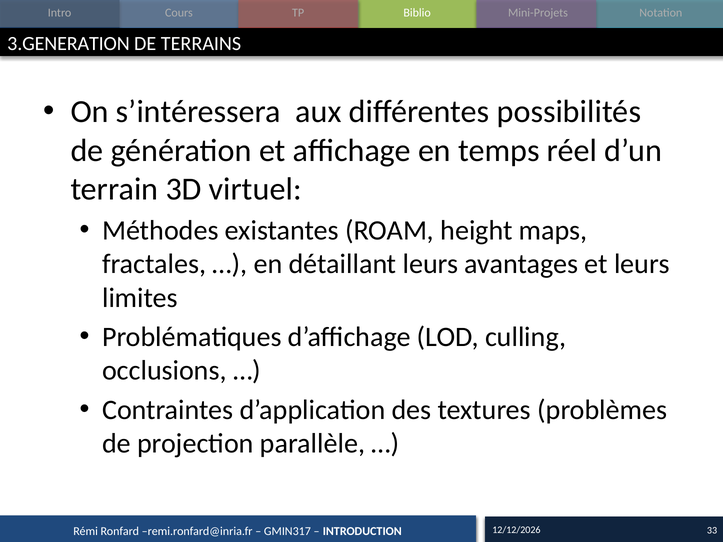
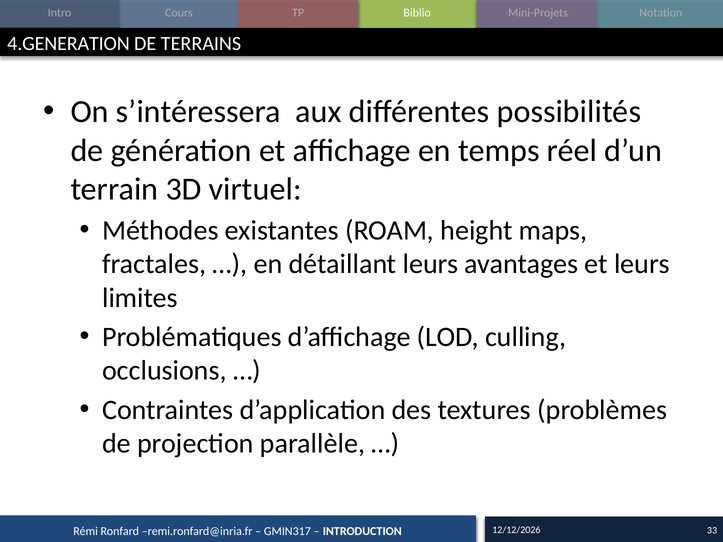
3.GENERATION: 3.GENERATION -> 4.GENERATION
